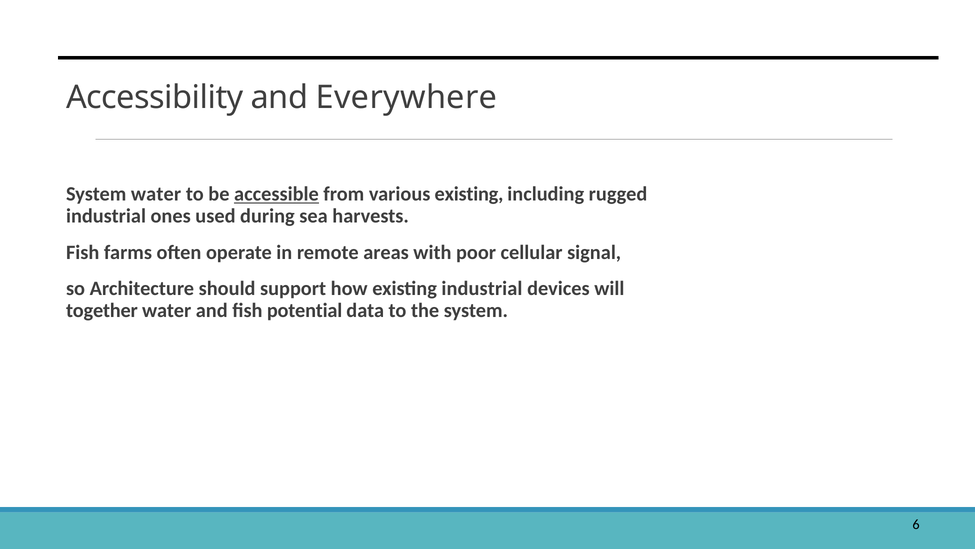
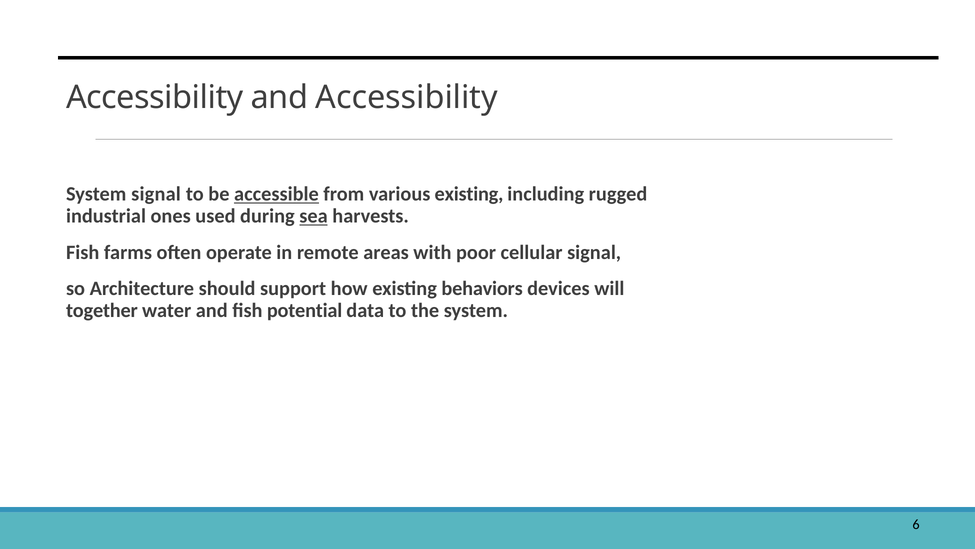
and Everywhere: Everywhere -> Accessibility
System water: water -> signal
sea underline: none -> present
existing industrial: industrial -> behaviors
